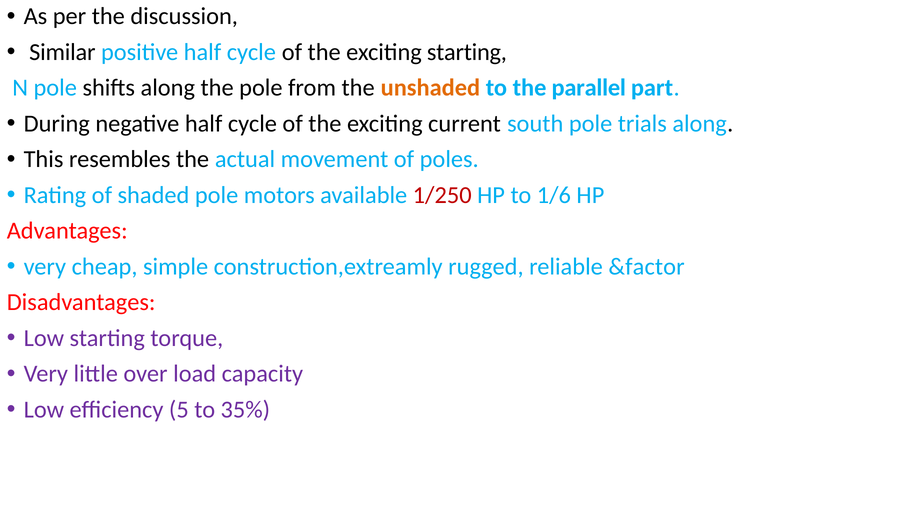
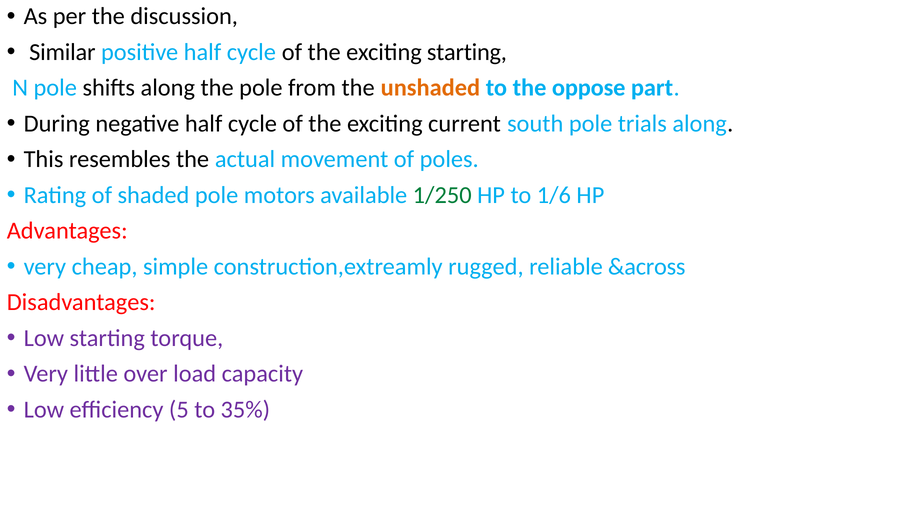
parallel: parallel -> oppose
1/250 colour: red -> green
&factor: &factor -> &across
